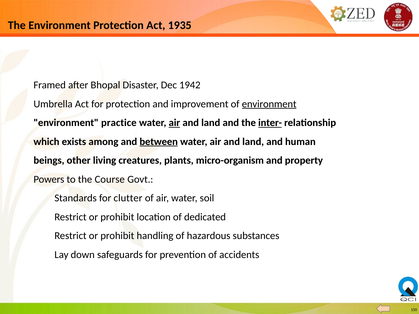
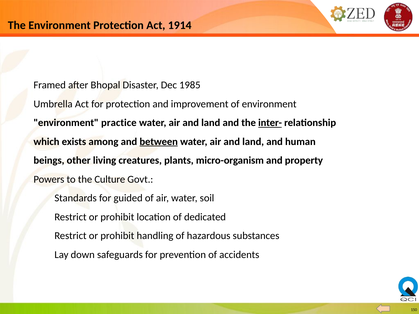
1935: 1935 -> 1914
1942: 1942 -> 1985
environment at (269, 104) underline: present -> none
air at (174, 123) underline: present -> none
Course: Course -> Culture
clutter: clutter -> guided
